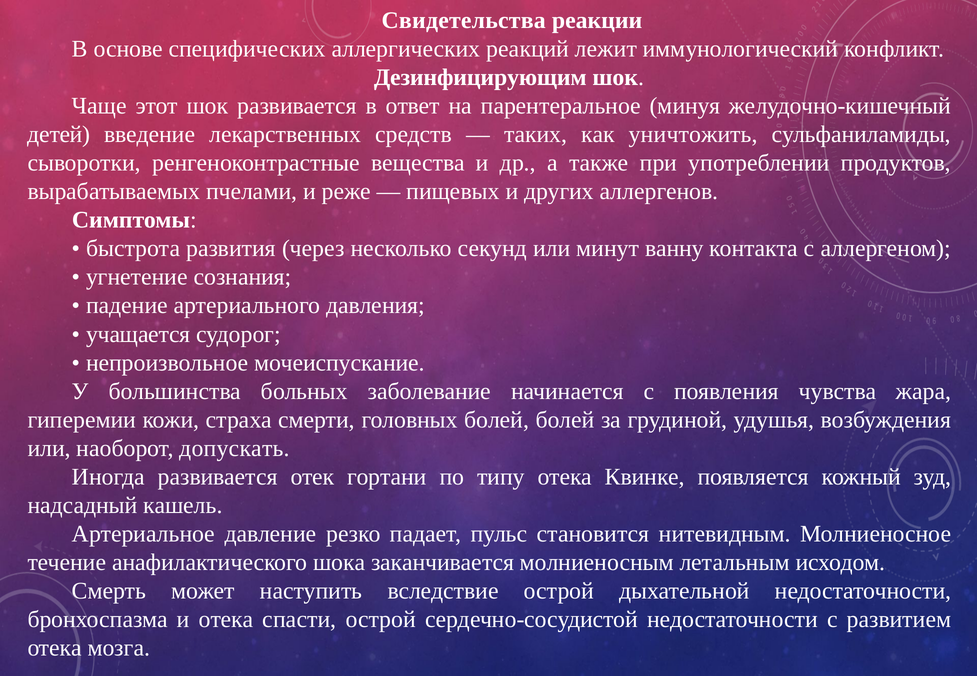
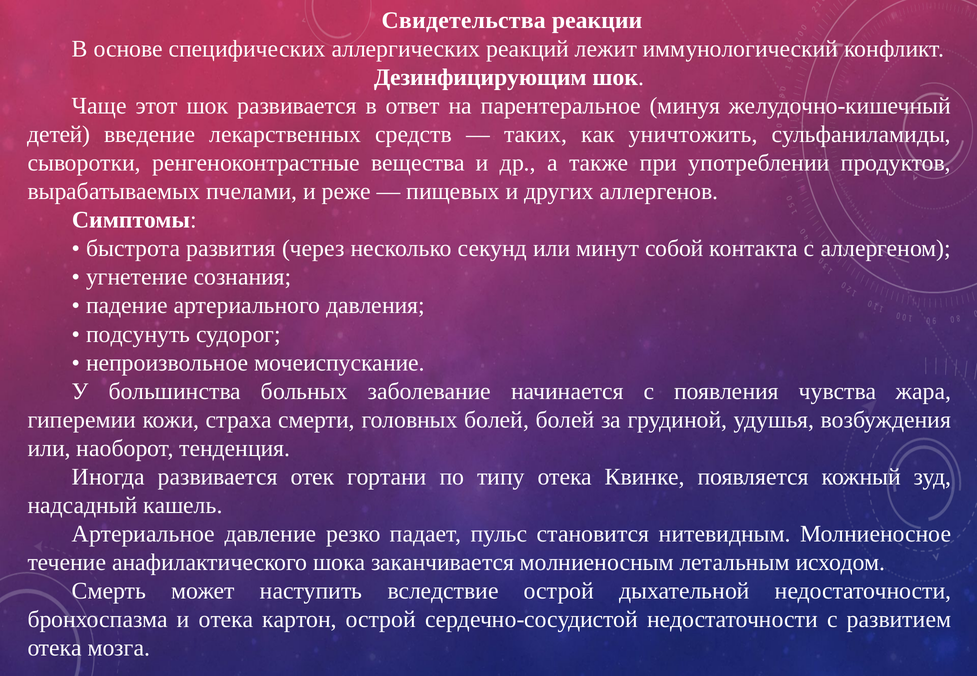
ванну: ванну -> собой
учащается: учащается -> подсунуть
допускать: допускать -> тенденция
спасти: спасти -> картон
